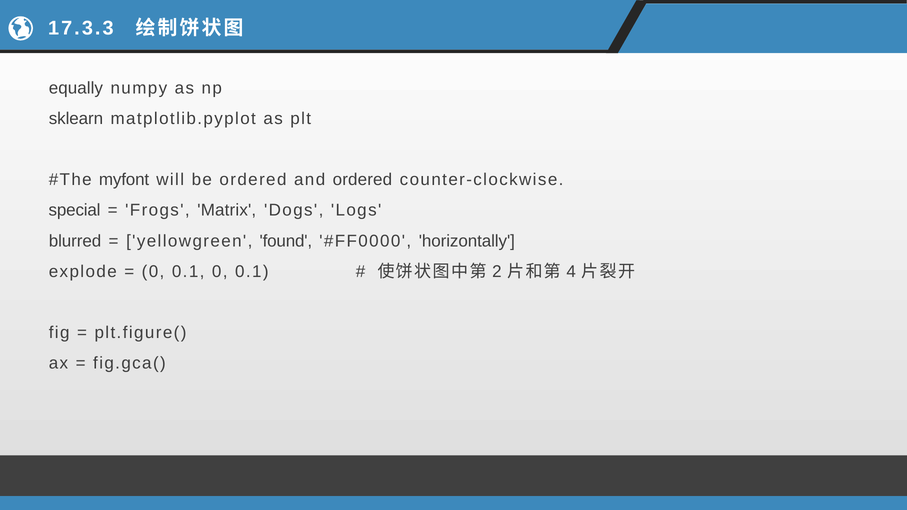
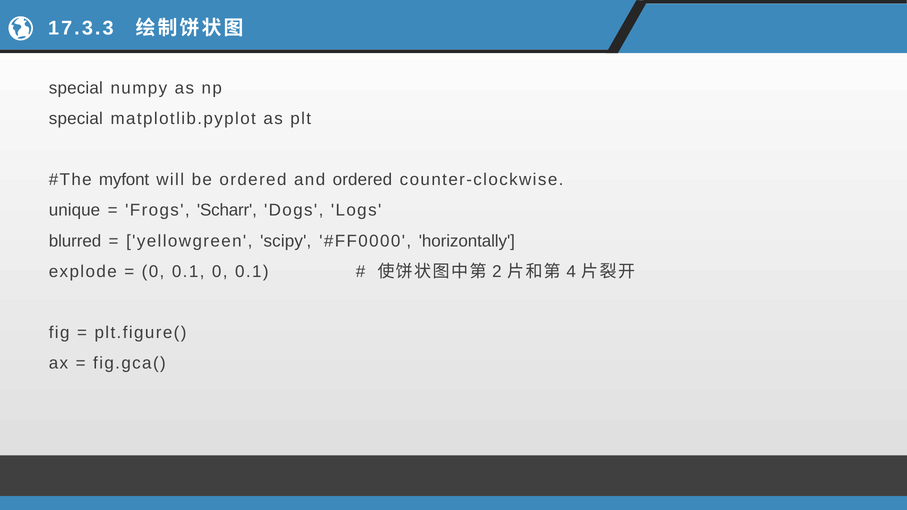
equally at (76, 88): equally -> special
sklearn at (76, 119): sklearn -> special
special: special -> unique
Matrix: Matrix -> Scharr
found: found -> scipy
